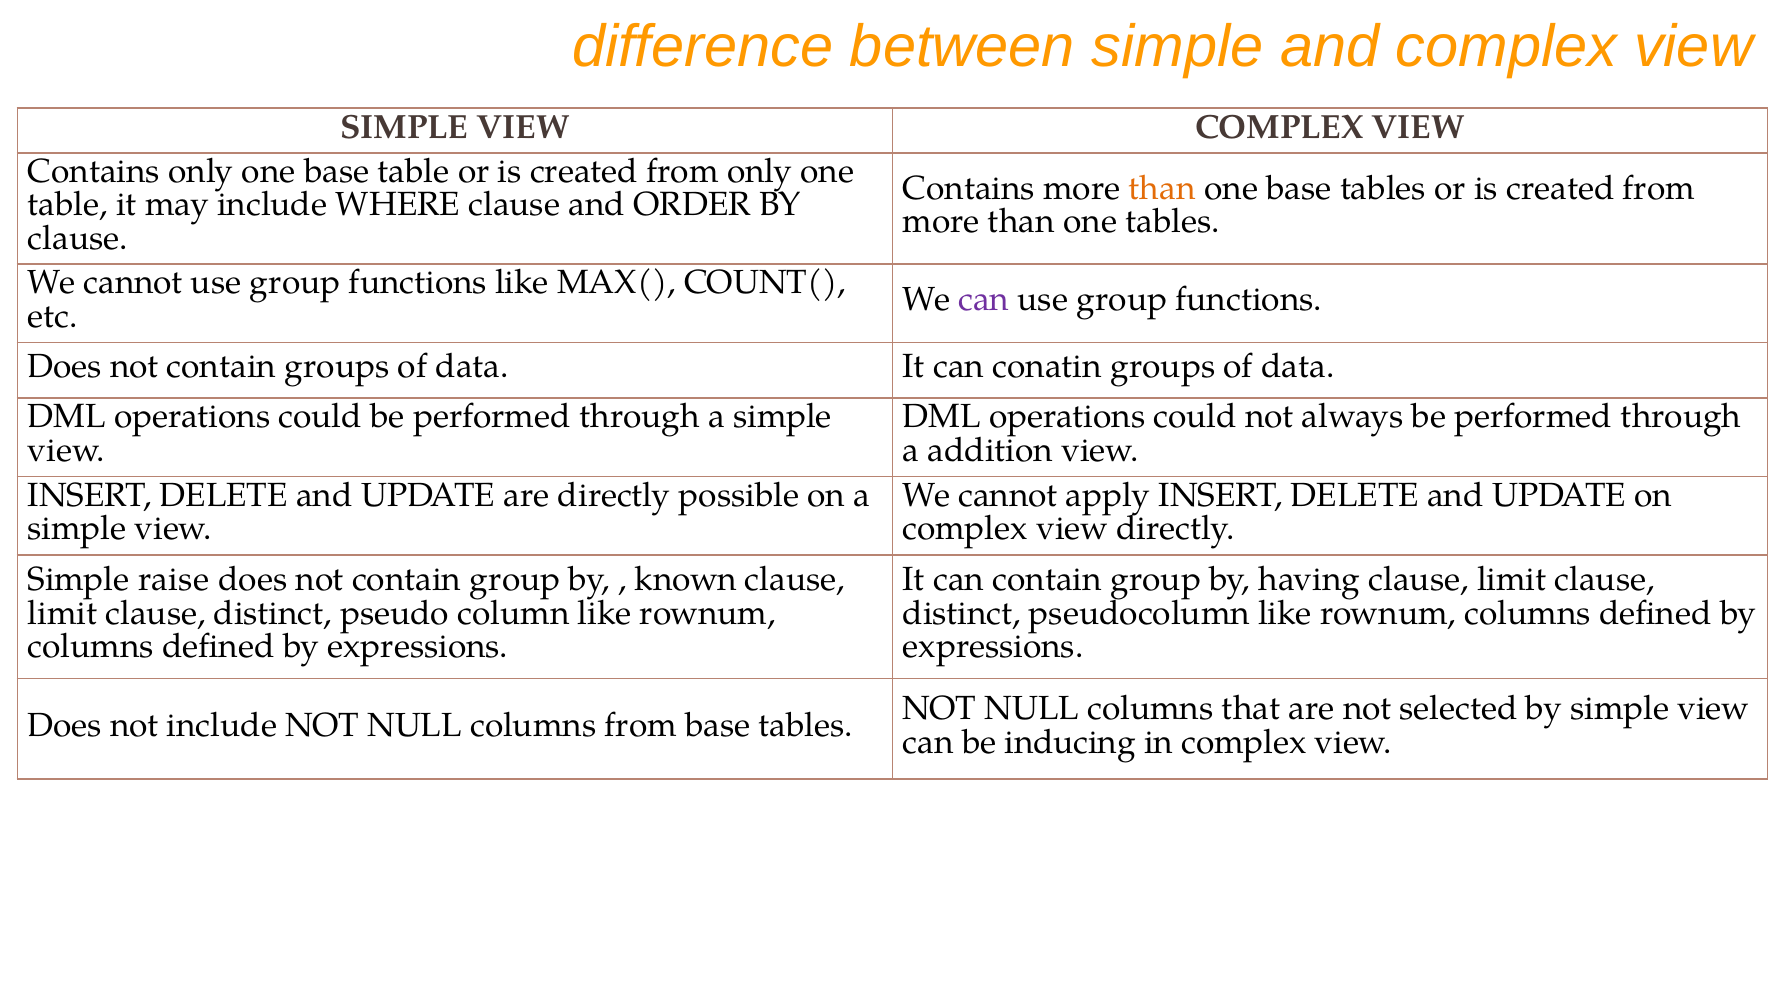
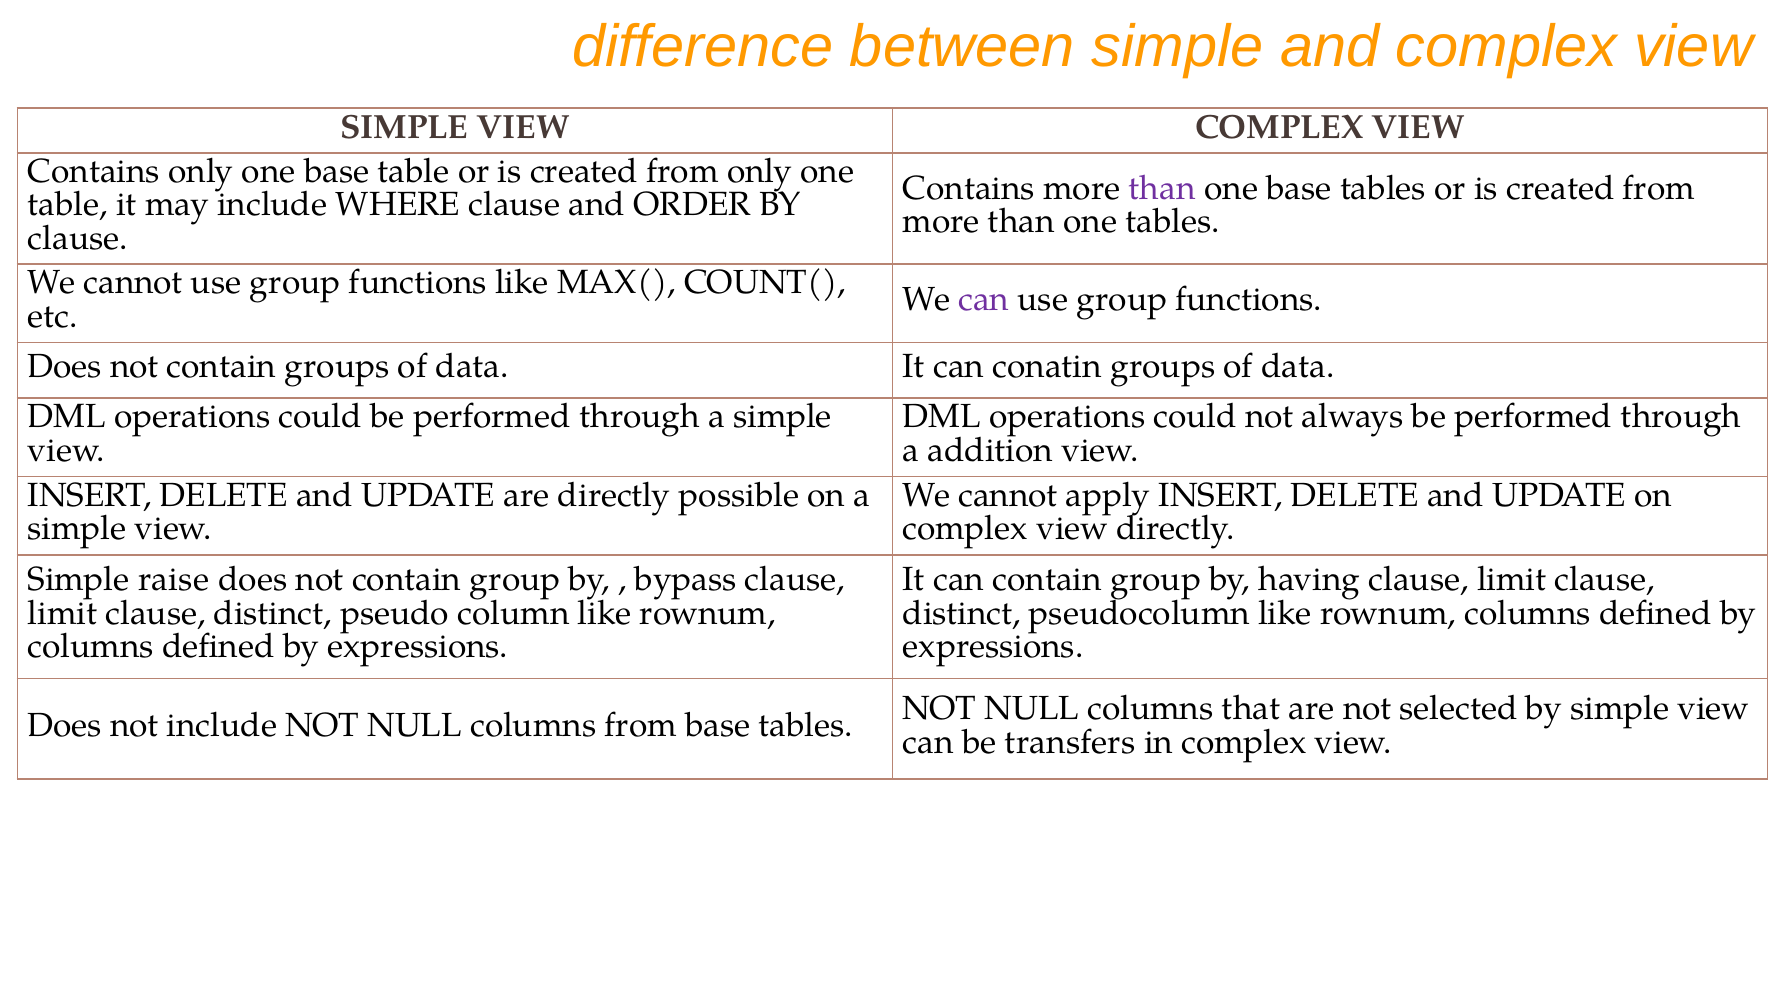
than at (1162, 188) colour: orange -> purple
known: known -> bypass
inducing: inducing -> transfers
